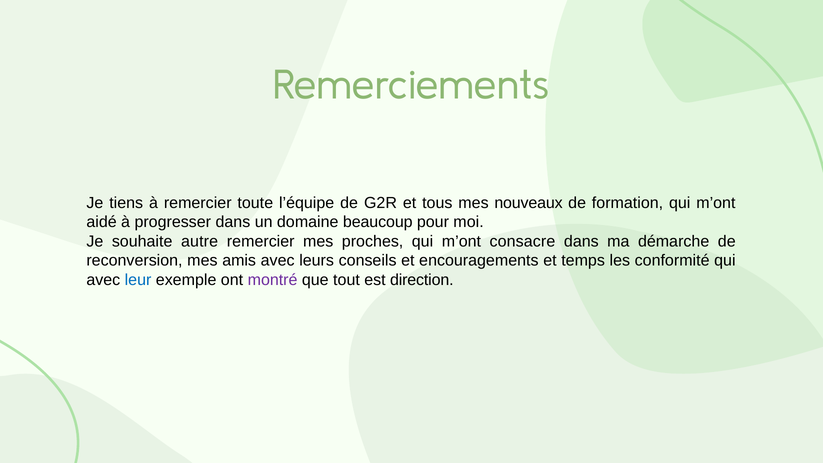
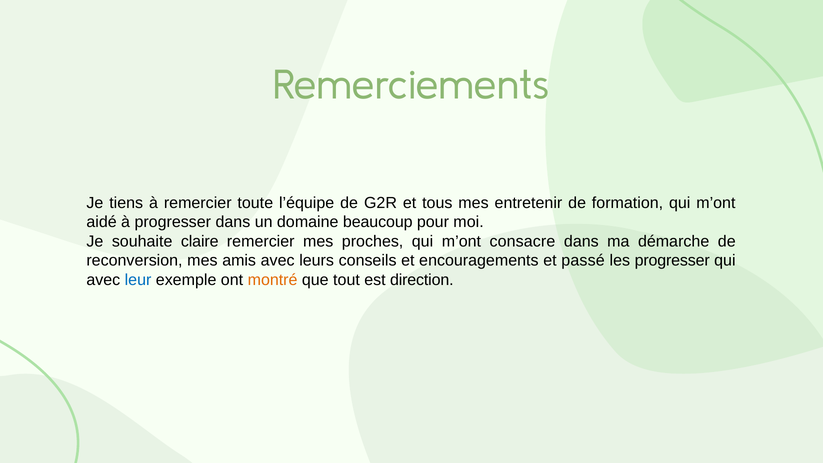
nouveaux: nouveaux -> entretenir
autre: autre -> claire
temps: temps -> passé
les conformité: conformité -> progresser
montré colour: purple -> orange
